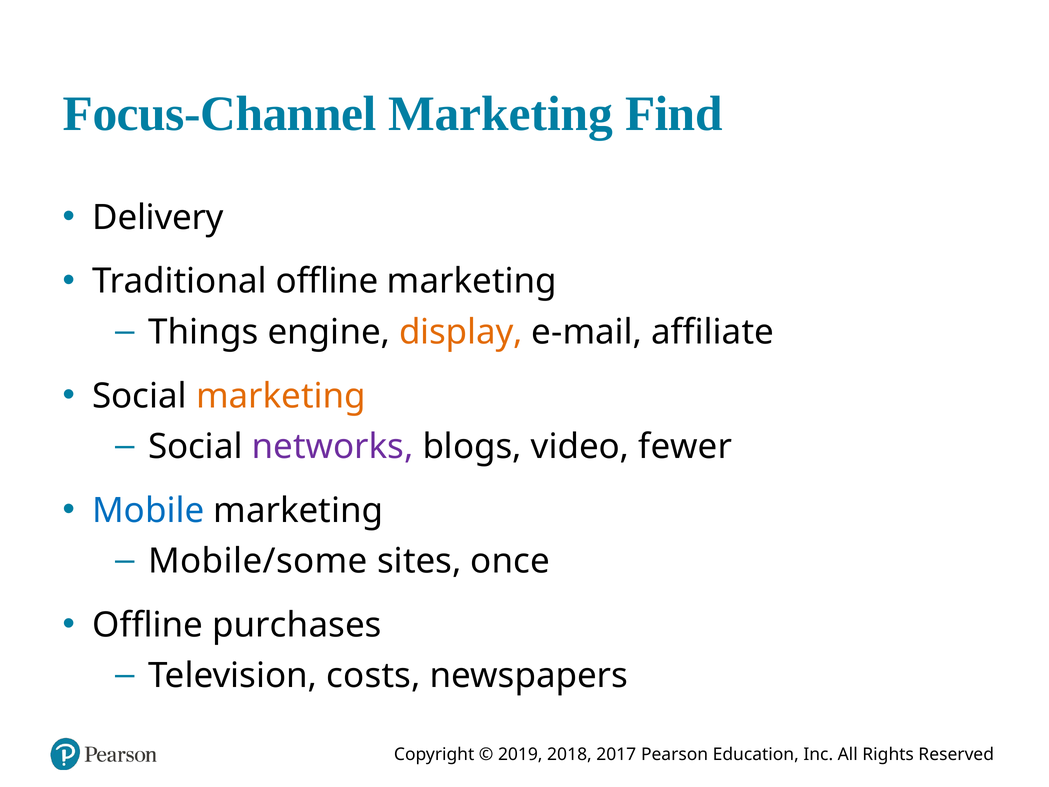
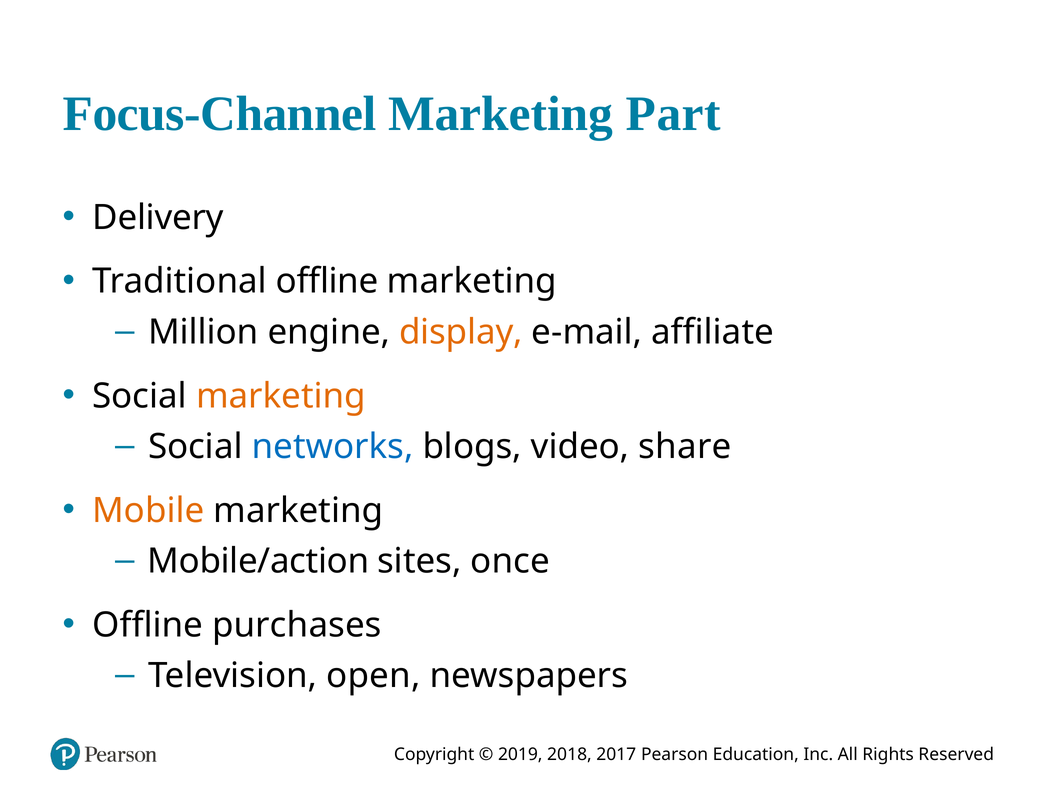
Find: Find -> Part
Things: Things -> Million
networks colour: purple -> blue
fewer: fewer -> share
Mobile colour: blue -> orange
Mobile/some: Mobile/some -> Mobile/action
costs: costs -> open
